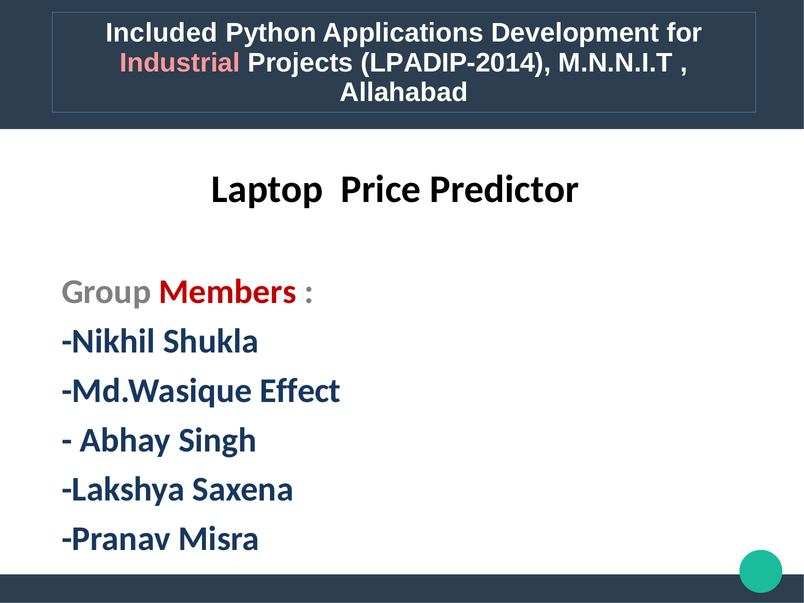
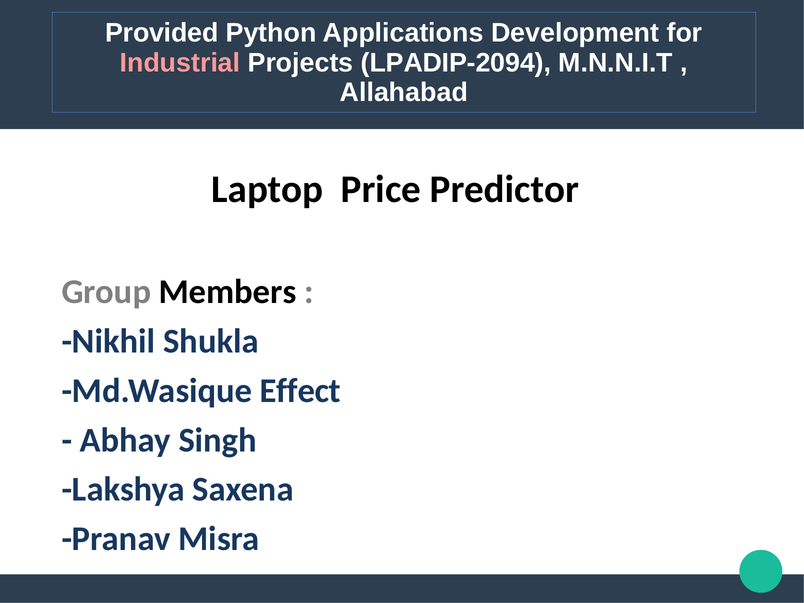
Included: Included -> Provided
LPADIP-2014: LPADIP-2014 -> LPADIP-2094
Members colour: red -> black
